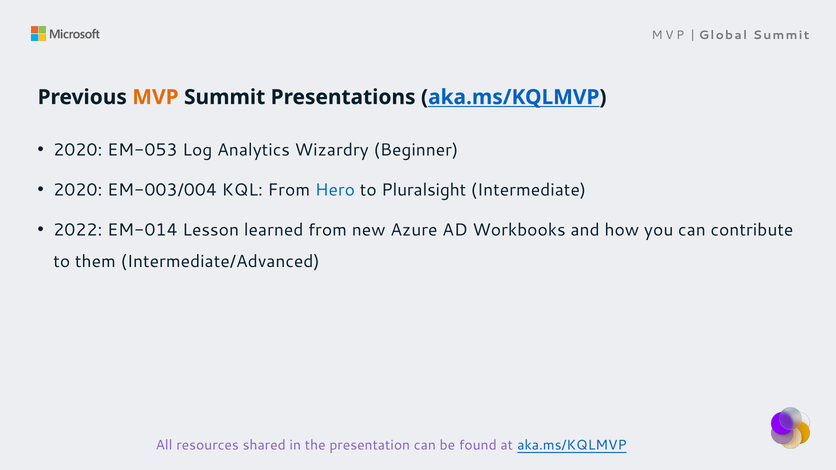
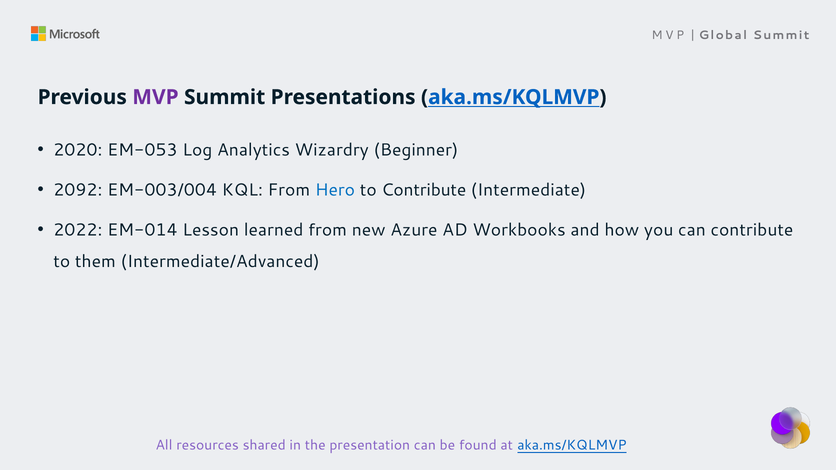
MVP at (155, 97) colour: orange -> purple
2020 at (78, 190): 2020 -> 2092
to Pluralsight: Pluralsight -> Contribute
